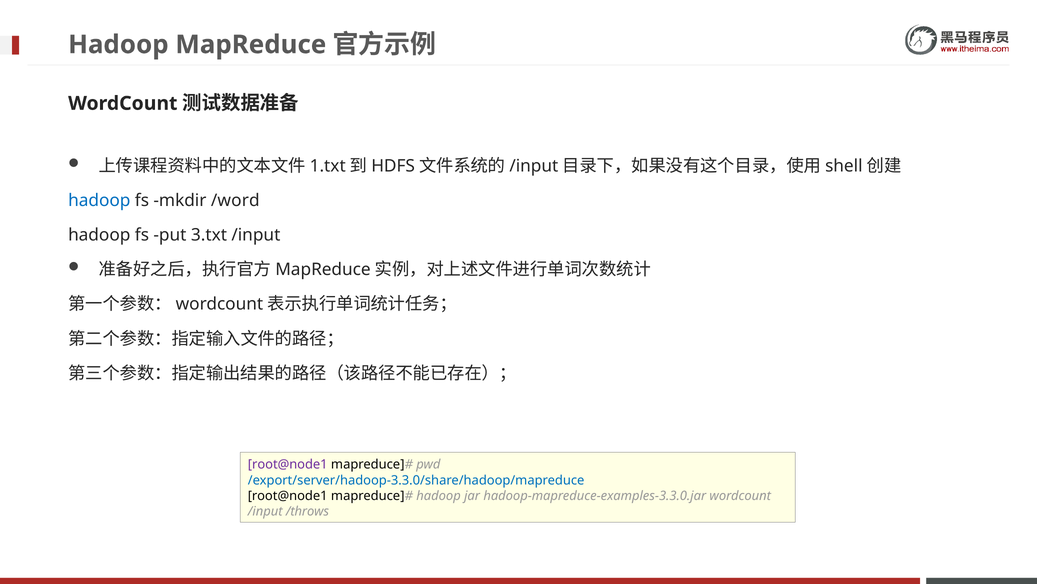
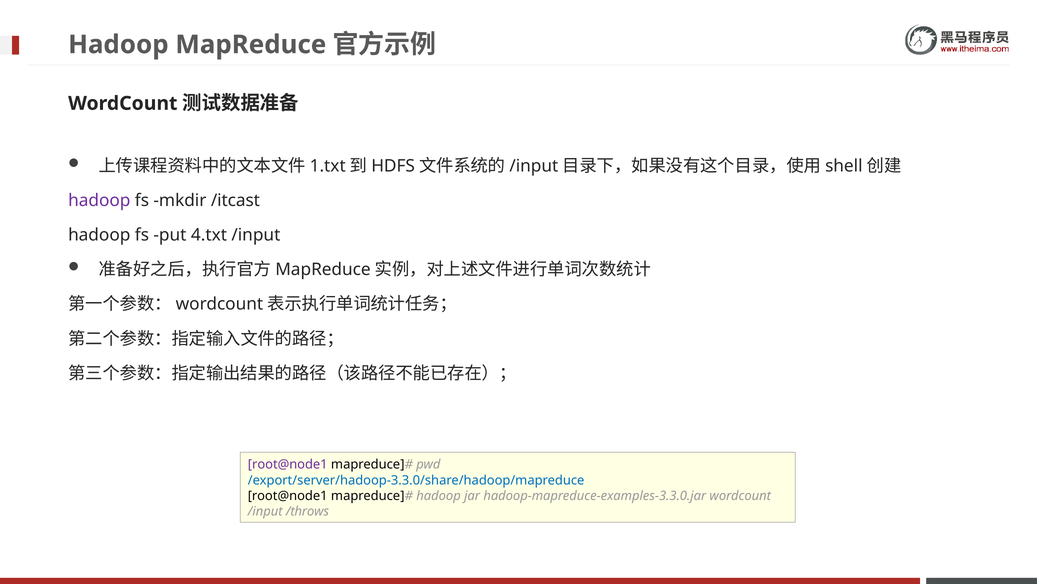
hadoop at (99, 200) colour: blue -> purple
/word: /word -> /itcast
3.txt: 3.txt -> 4.txt
